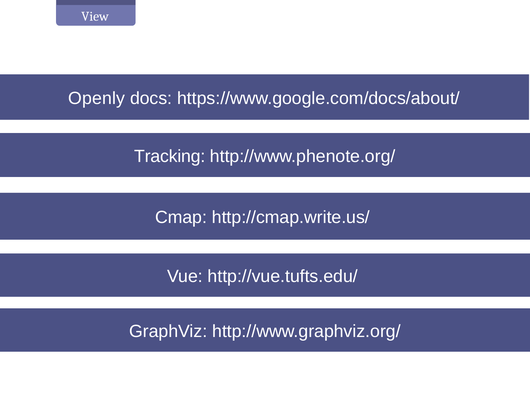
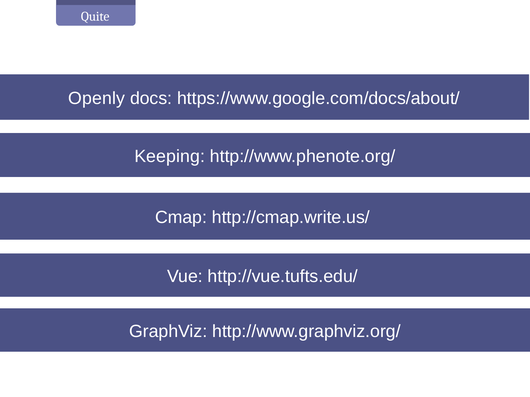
View: View -> Quite
Tracking: Tracking -> Keeping
